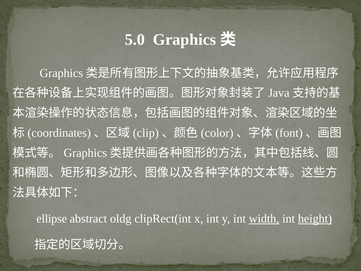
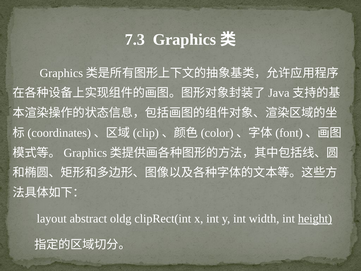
5.0: 5.0 -> 7.3
ellipse: ellipse -> layout
width underline: present -> none
